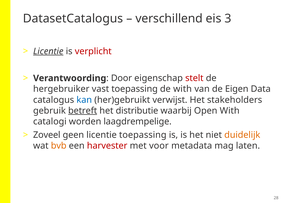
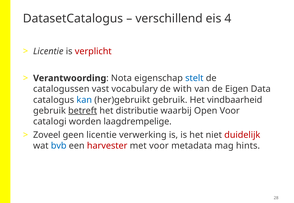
3: 3 -> 4
Licentie at (48, 51) underline: present -> none
Door: Door -> Nota
stelt colour: red -> blue
hergebruiker: hergebruiker -> catalogussen
vast toepassing: toepassing -> vocabulary
her)gebruikt verwijst: verwijst -> gebruik
stakeholders: stakeholders -> vindbaarheid
Open With: With -> Voor
licentie toepassing: toepassing -> verwerking
duidelijk colour: orange -> red
bvb colour: orange -> blue
laten: laten -> hints
